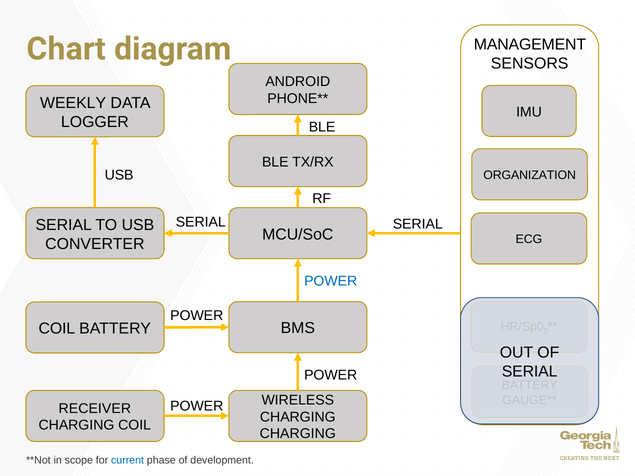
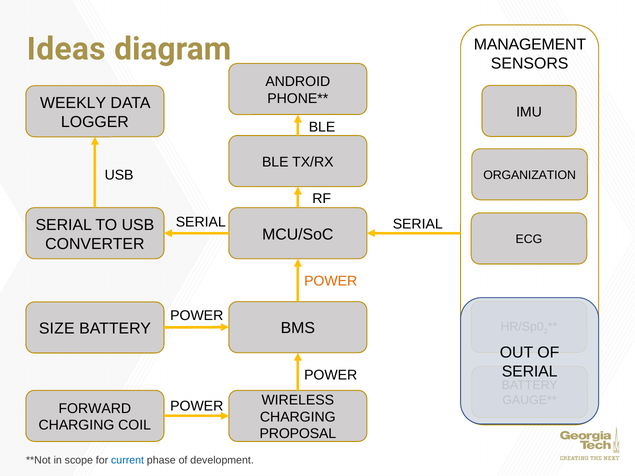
Chart: Chart -> Ideas
POWER at (331, 281) colour: blue -> orange
COIL at (57, 329): COIL -> SIZE
RECEIVER: RECEIVER -> FORWARD
CHARGING at (298, 434): CHARGING -> PROPOSAL
